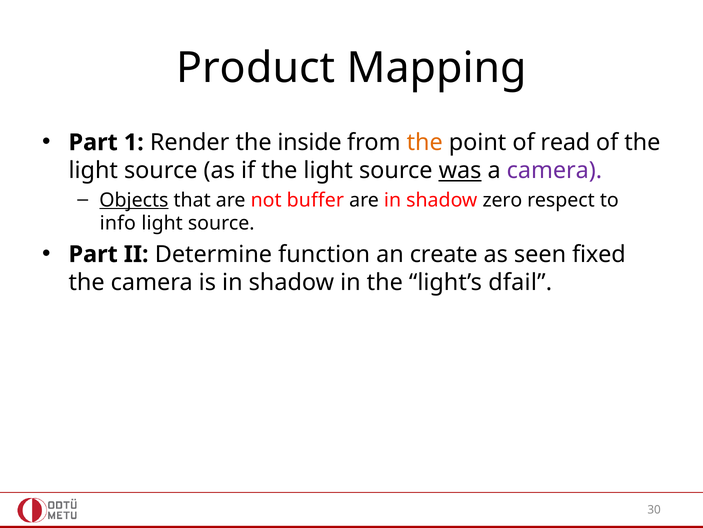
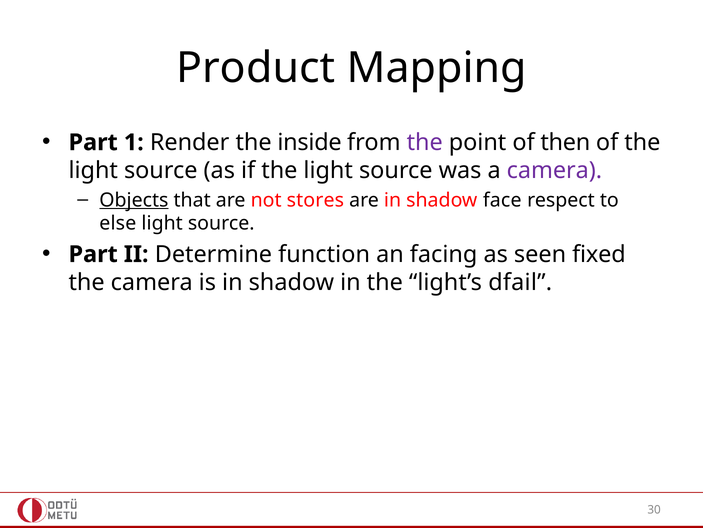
the at (425, 142) colour: orange -> purple
read: read -> then
was underline: present -> none
buffer: buffer -> stores
zero: zero -> face
info: info -> else
create: create -> facing
